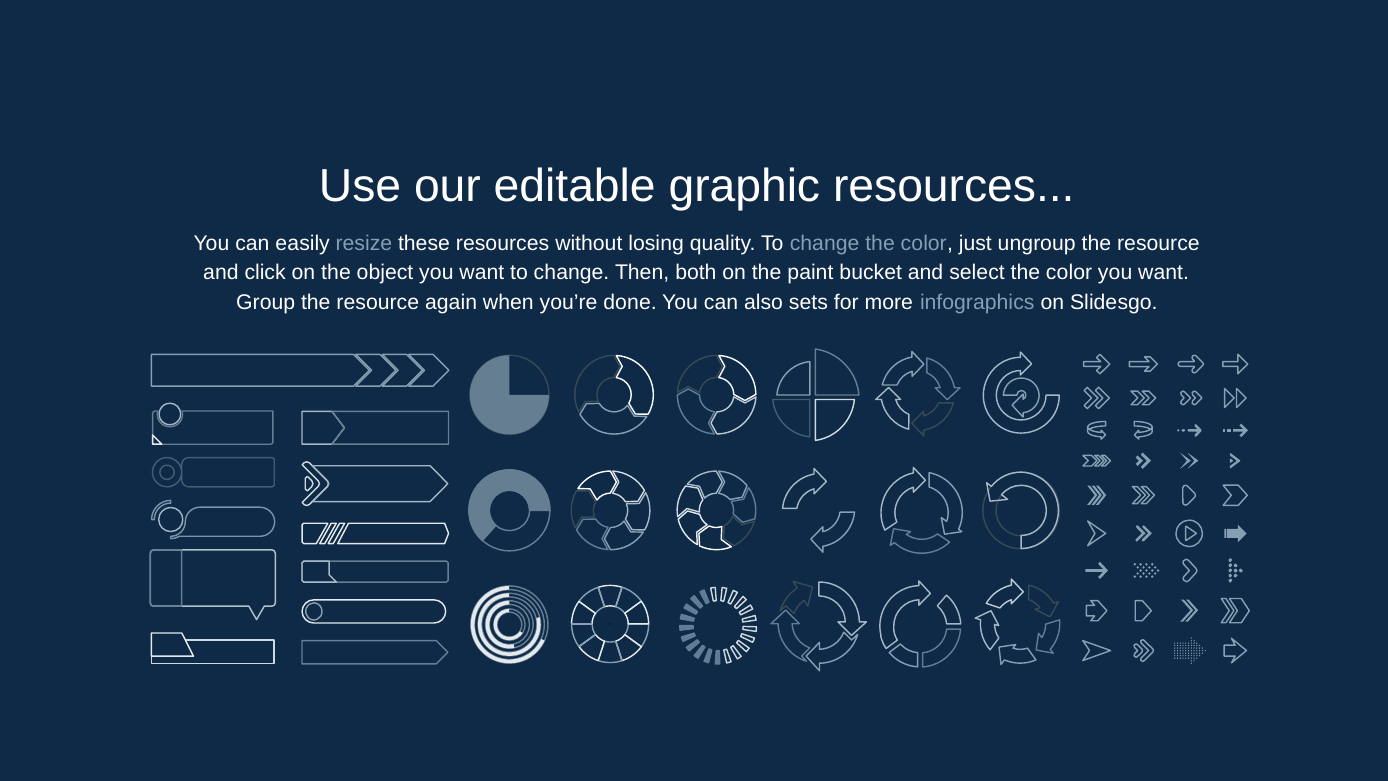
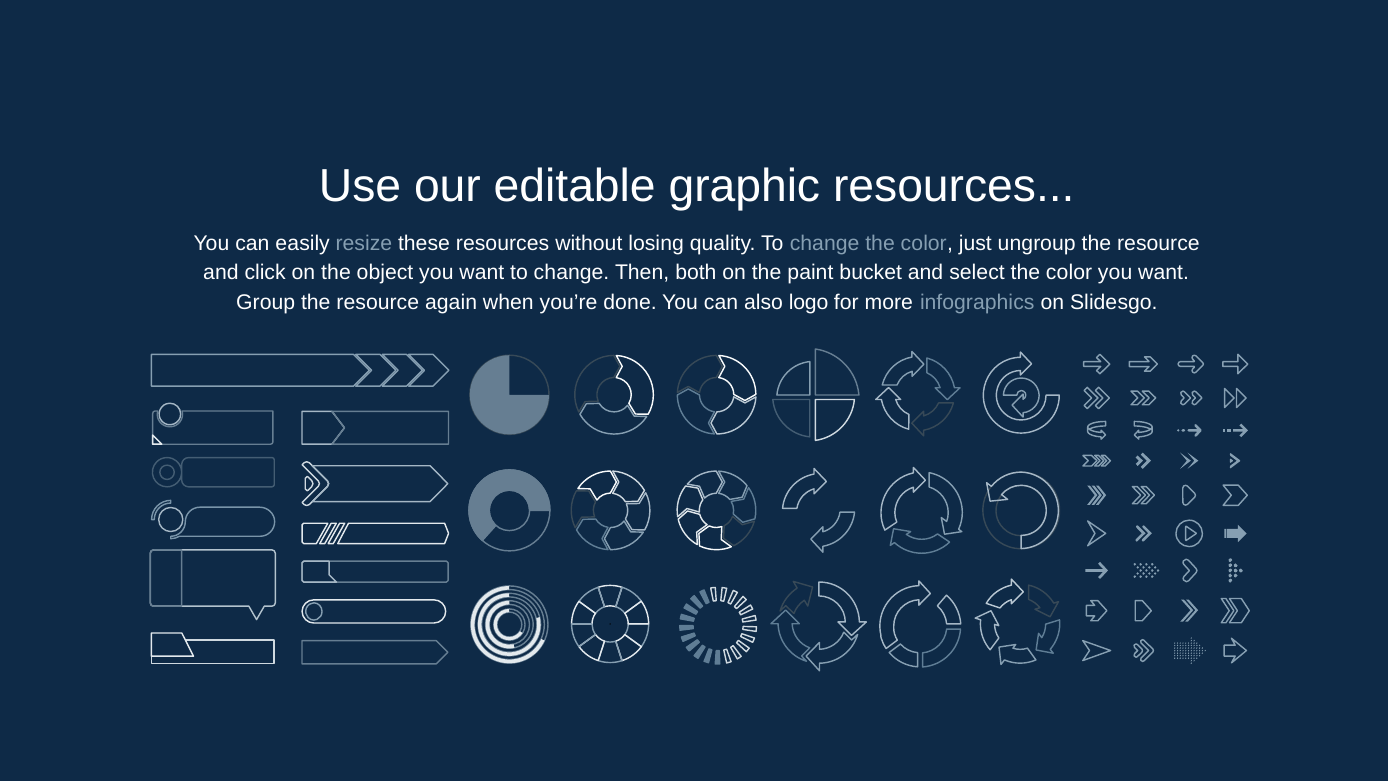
sets: sets -> logo
